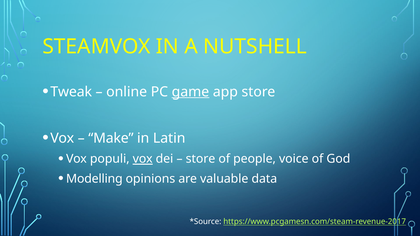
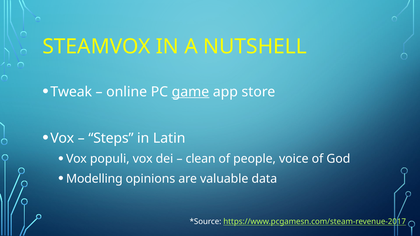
Make: Make -> Steps
vox at (143, 159) underline: present -> none
store at (201, 159): store -> clean
